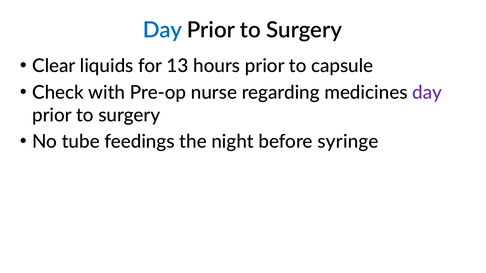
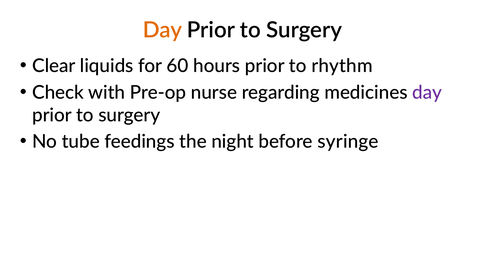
Day at (162, 30) colour: blue -> orange
13: 13 -> 60
capsule: capsule -> rhythm
